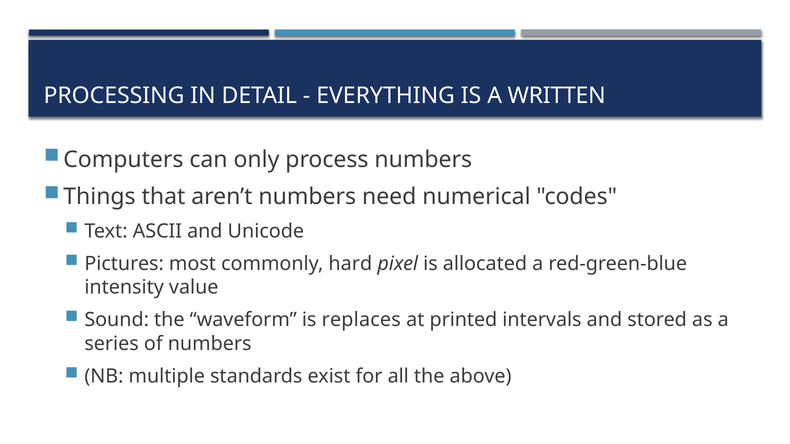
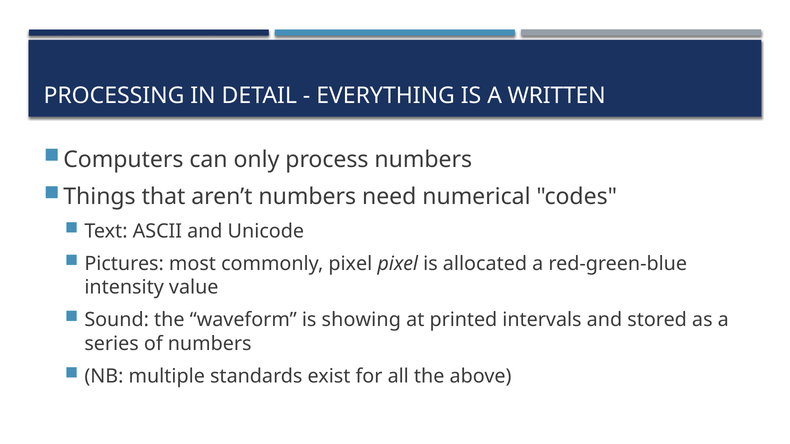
commonly hard: hard -> pixel
replaces: replaces -> showing
